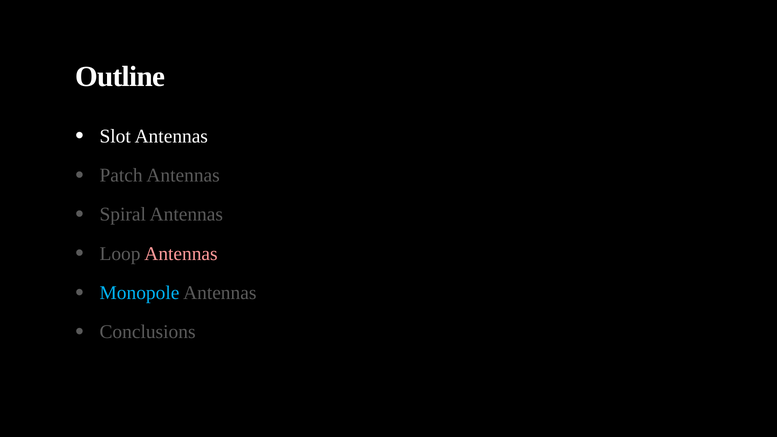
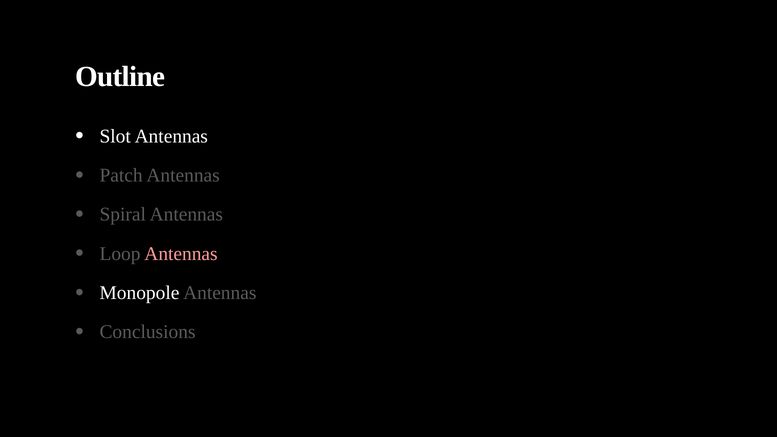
Monopole colour: light blue -> white
